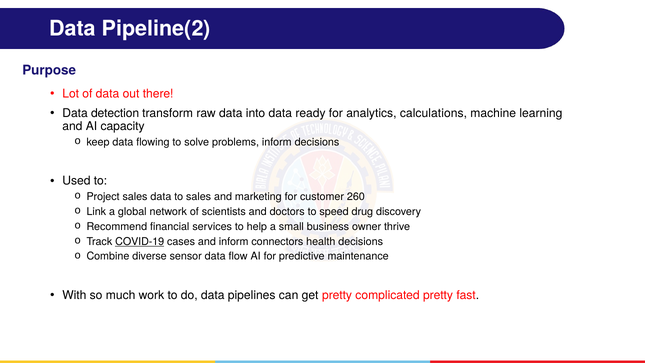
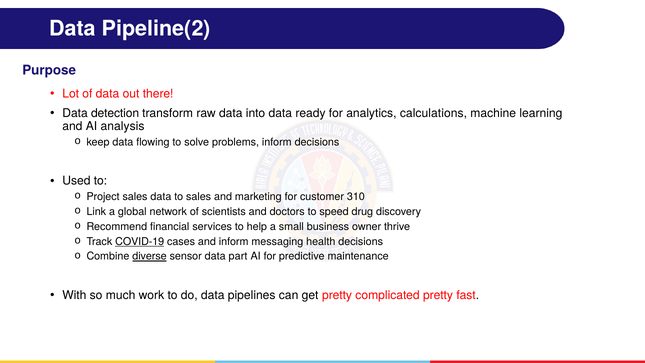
capacity: capacity -> analysis
260: 260 -> 310
connectors: connectors -> messaging
diverse underline: none -> present
flow: flow -> part
